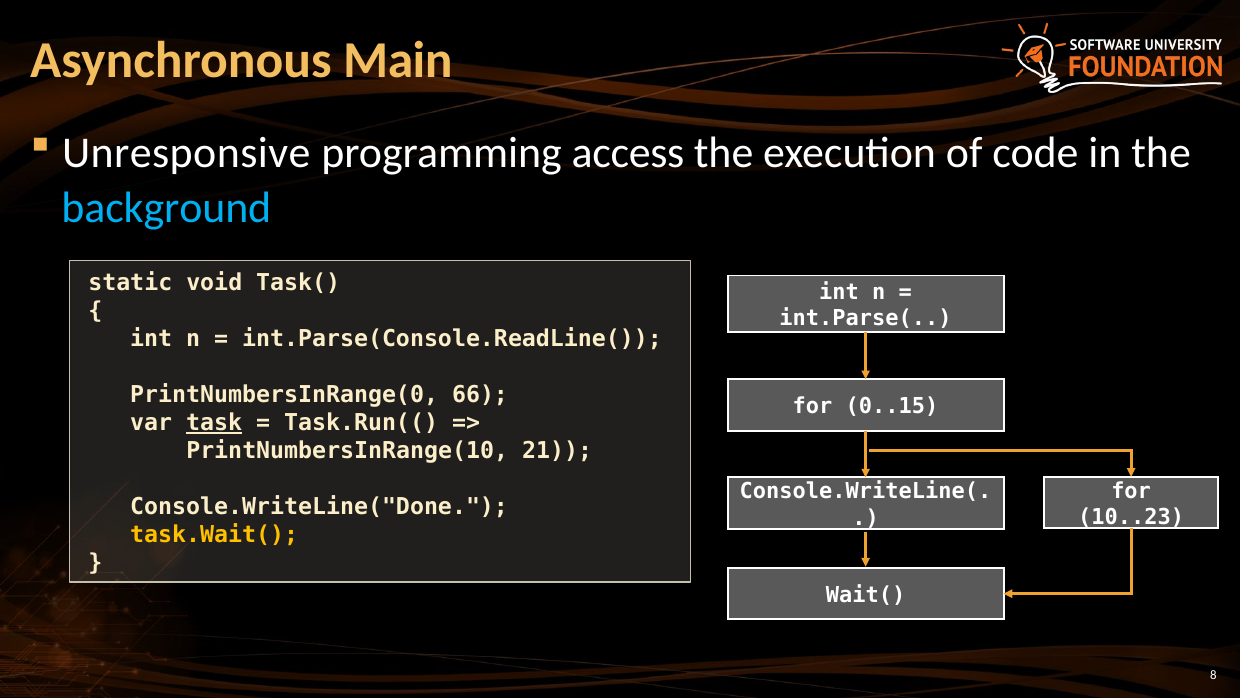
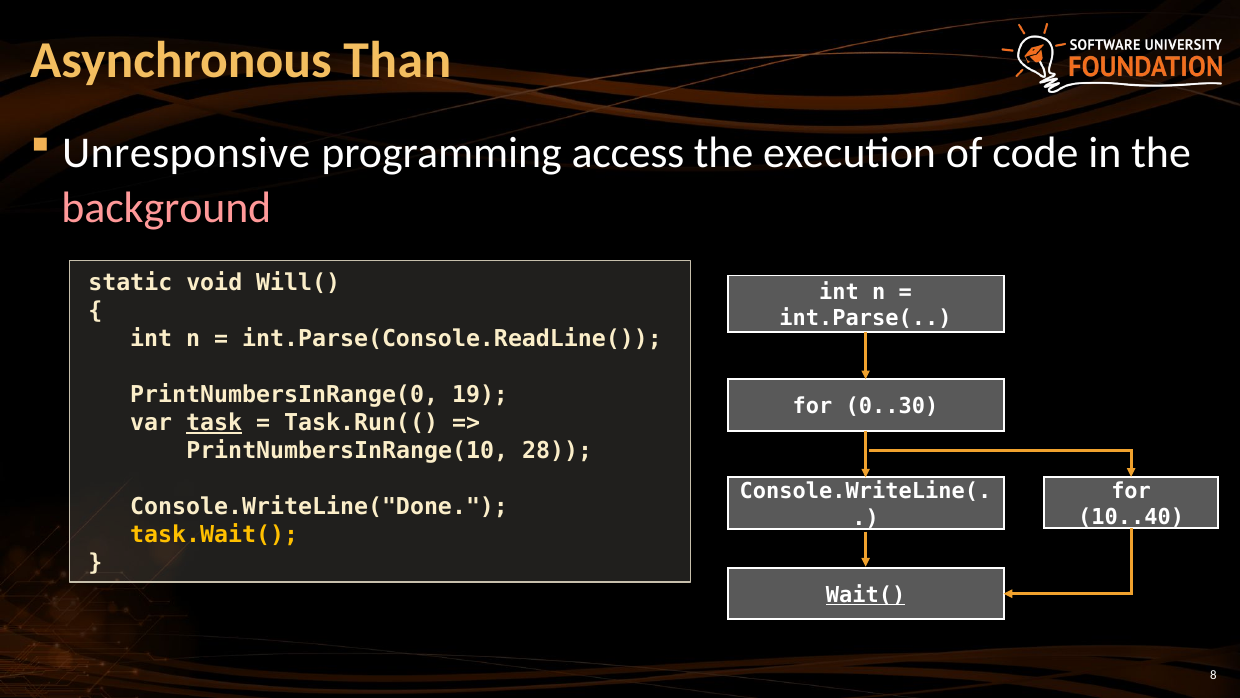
Main: Main -> Than
background colour: light blue -> pink
Task(: Task( -> Will(
66: 66 -> 19
0..15: 0..15 -> 0..30
21: 21 -> 28
10..23: 10..23 -> 10..40
Wait( underline: none -> present
